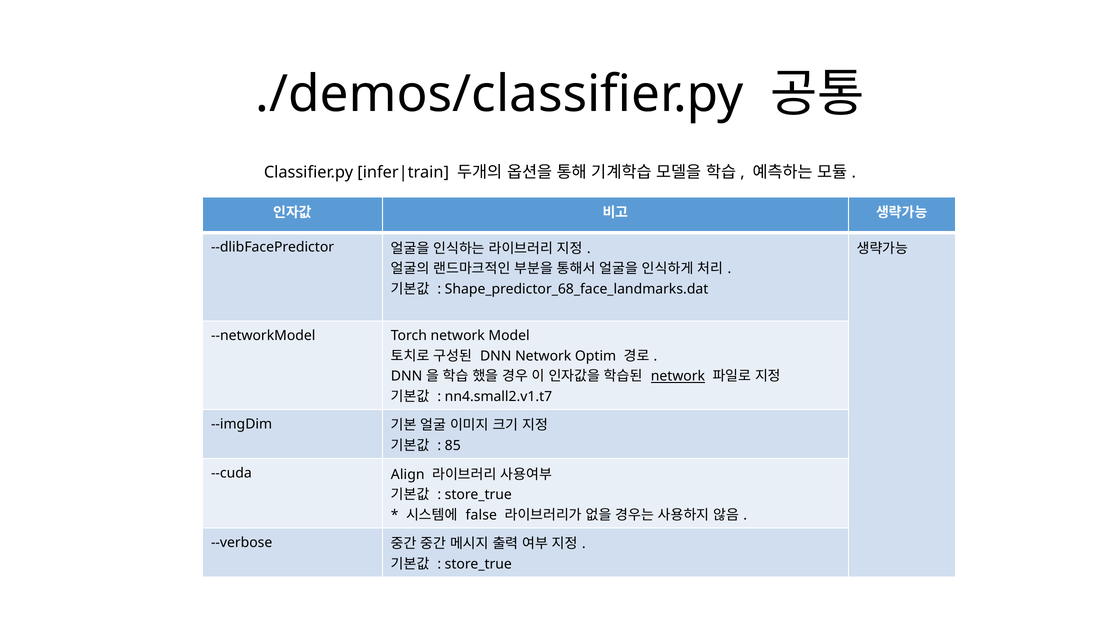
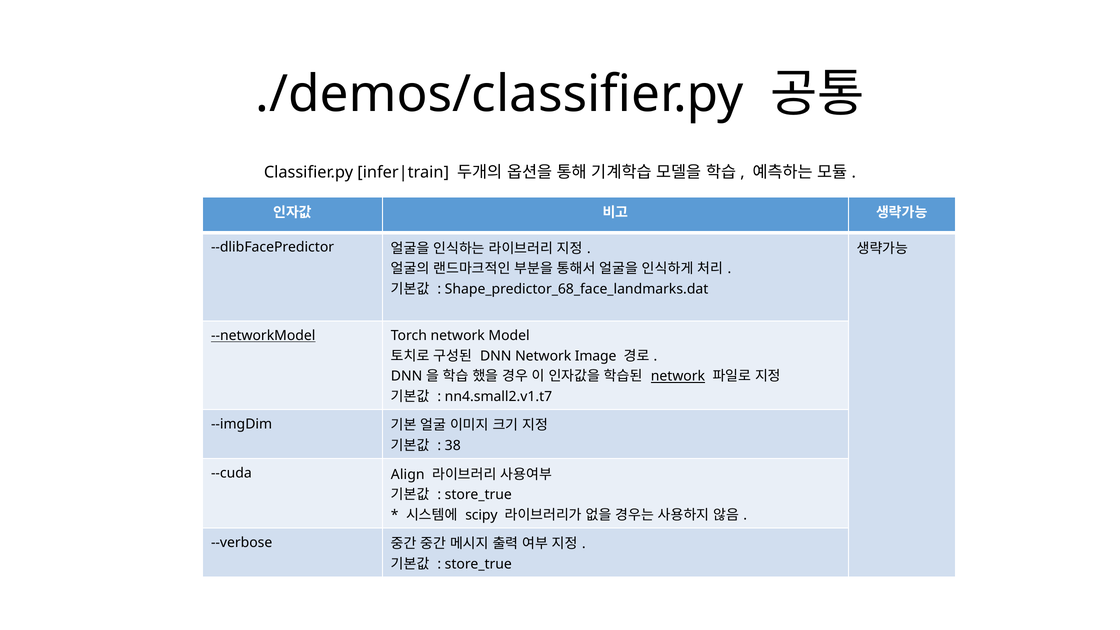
--networkModel underline: none -> present
Optim: Optim -> Image
85: 85 -> 38
false: false -> scipy
